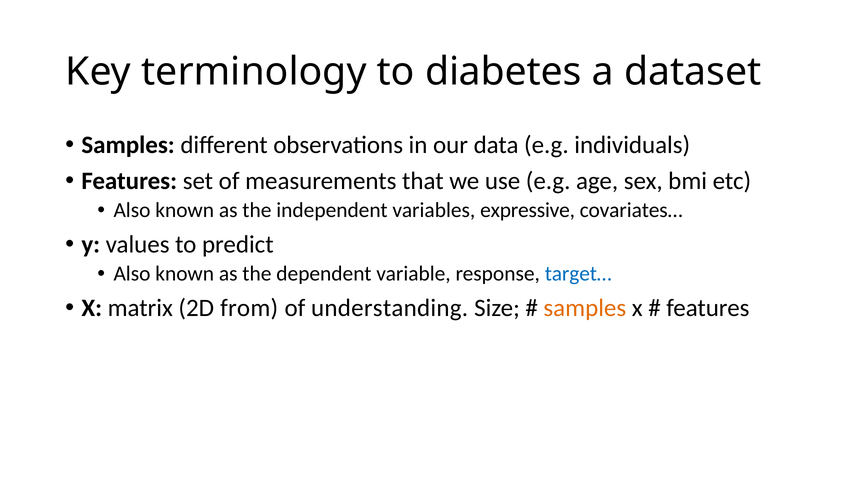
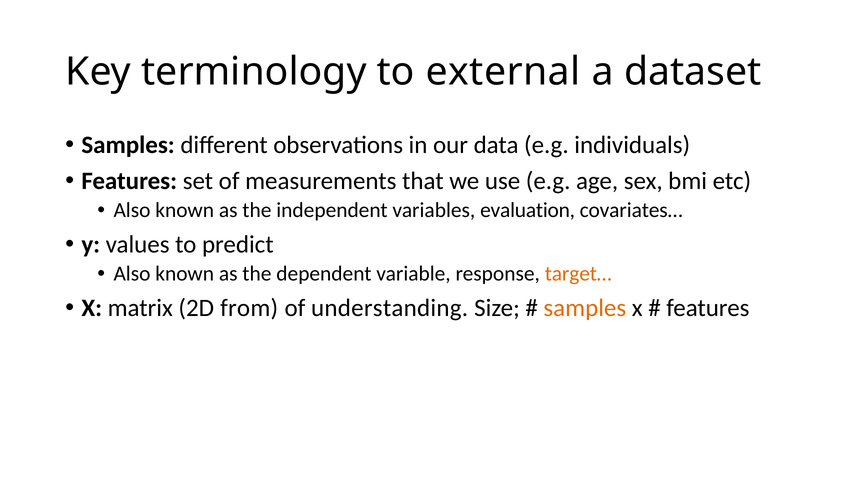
diabetes: diabetes -> external
expressive: expressive -> evaluation
target… colour: blue -> orange
